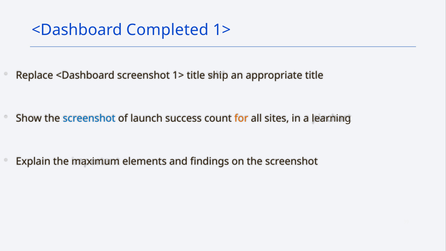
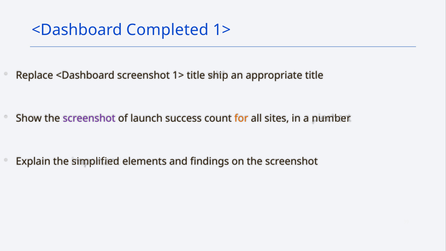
screenshot at (89, 118) colour: blue -> purple
learning: learning -> number
maximum: maximum -> simplified
